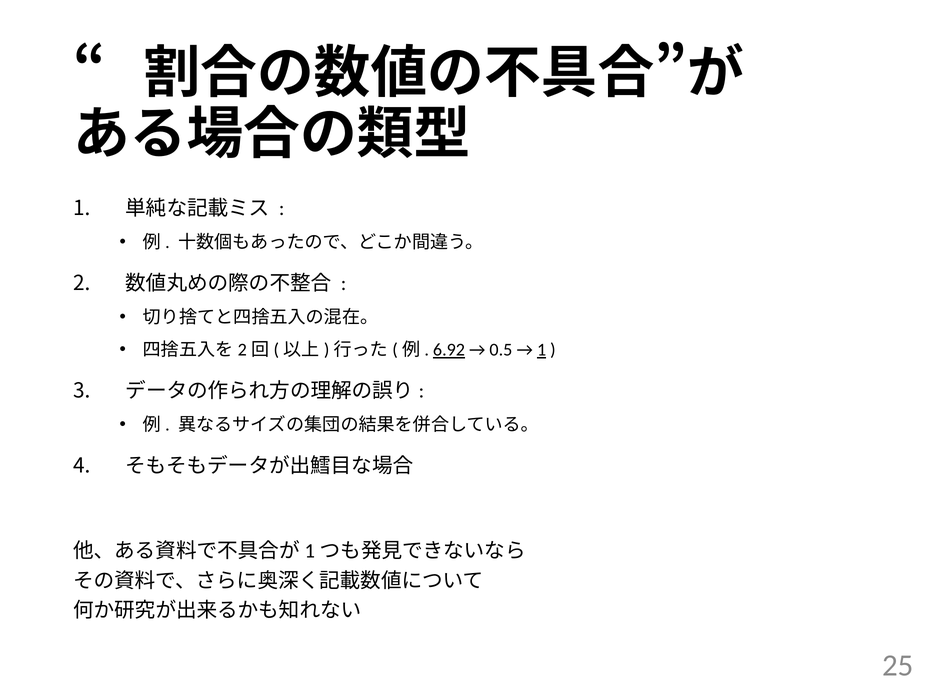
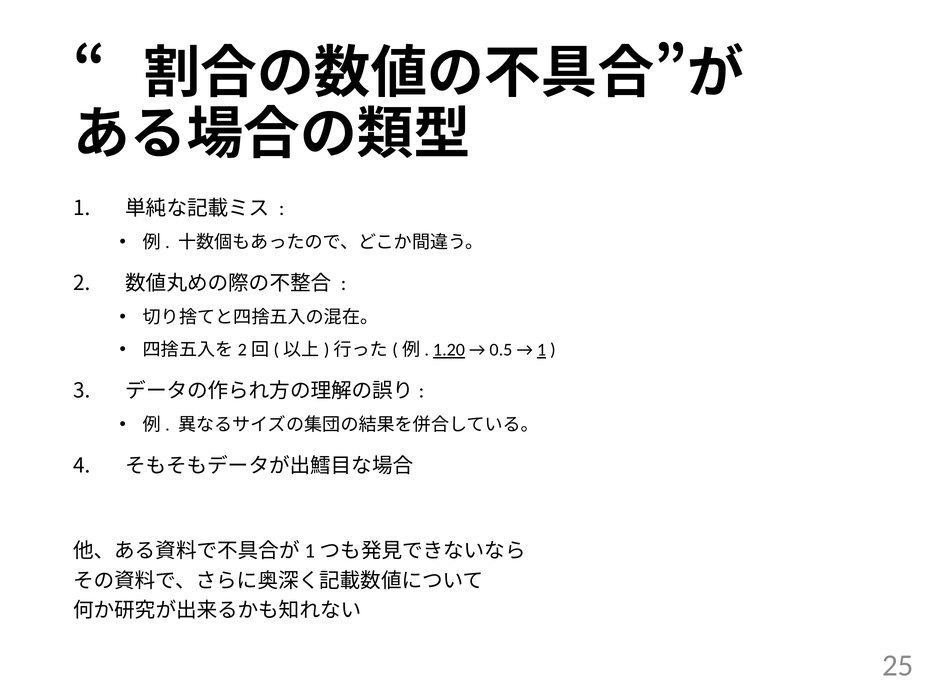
6.92: 6.92 -> 1.20
